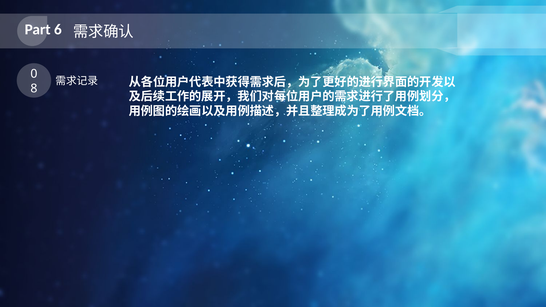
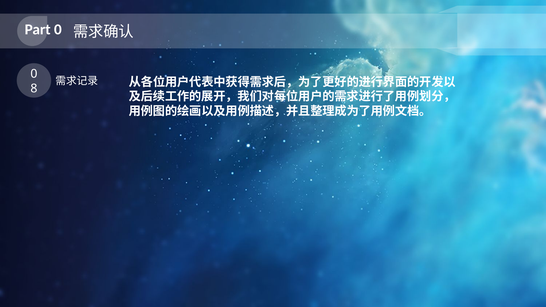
Part 6: 6 -> 0
